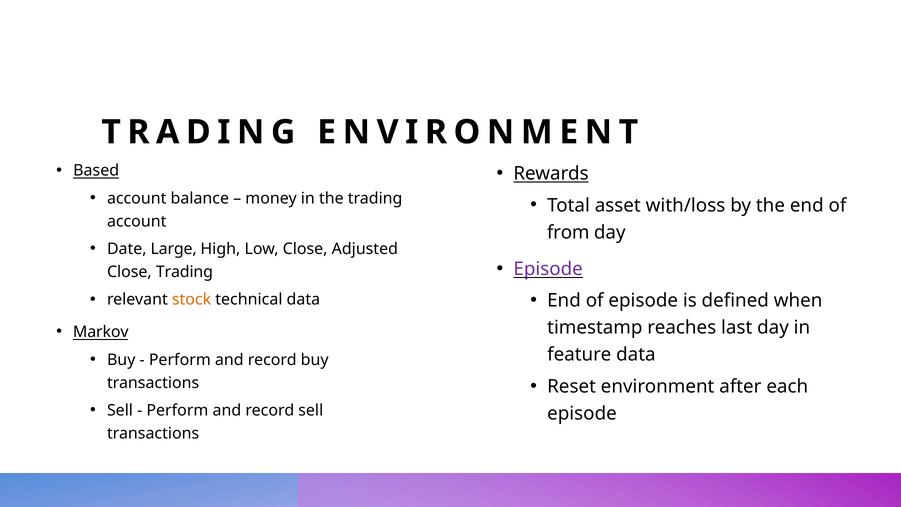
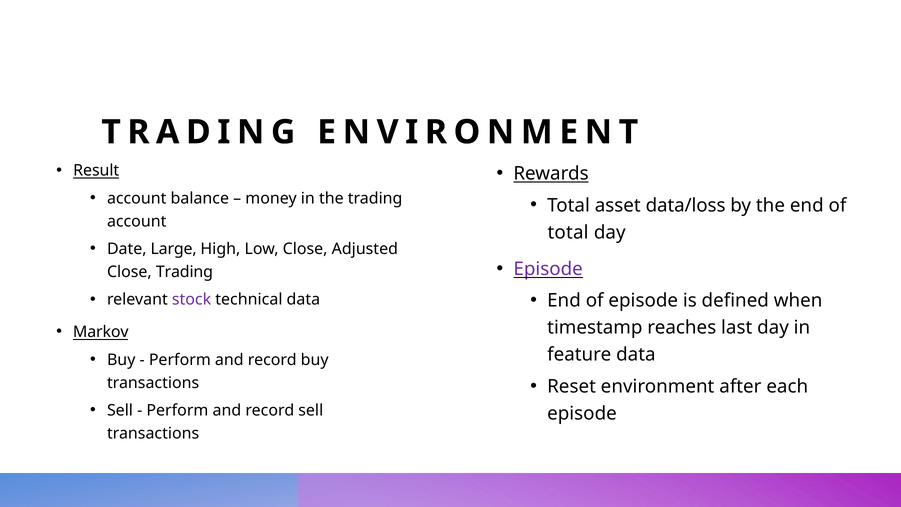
Based: Based -> Result
with/loss: with/loss -> data/loss
from at (568, 232): from -> total
stock colour: orange -> purple
